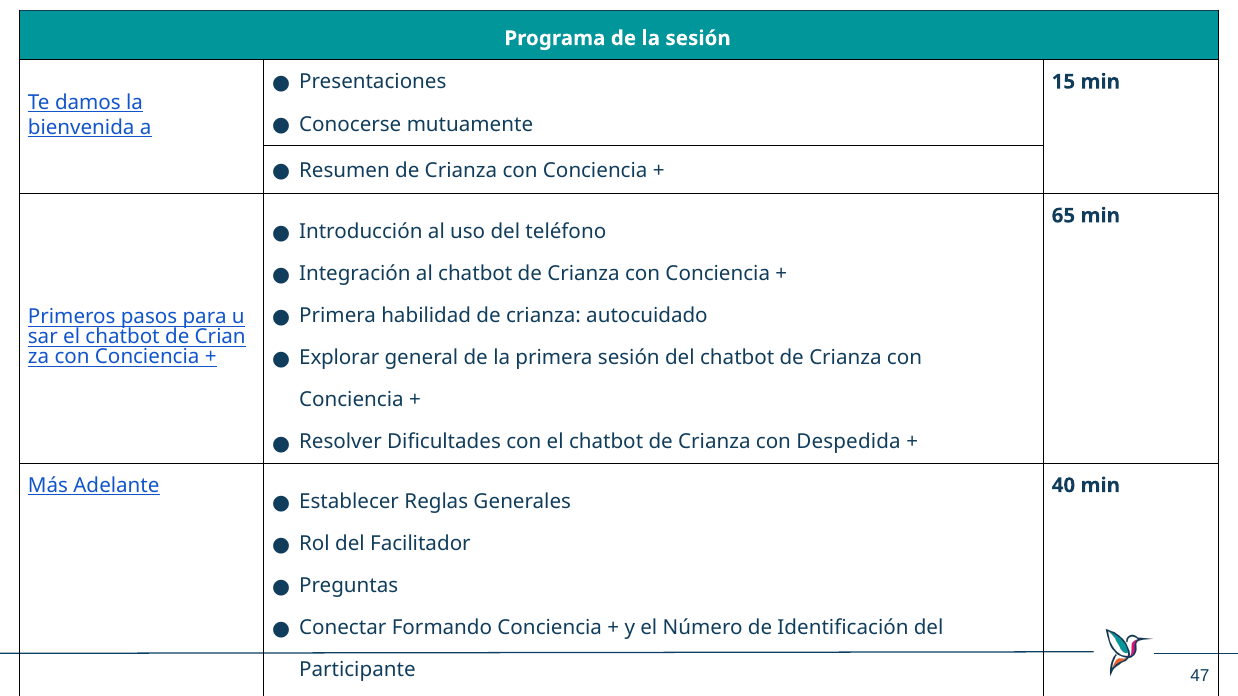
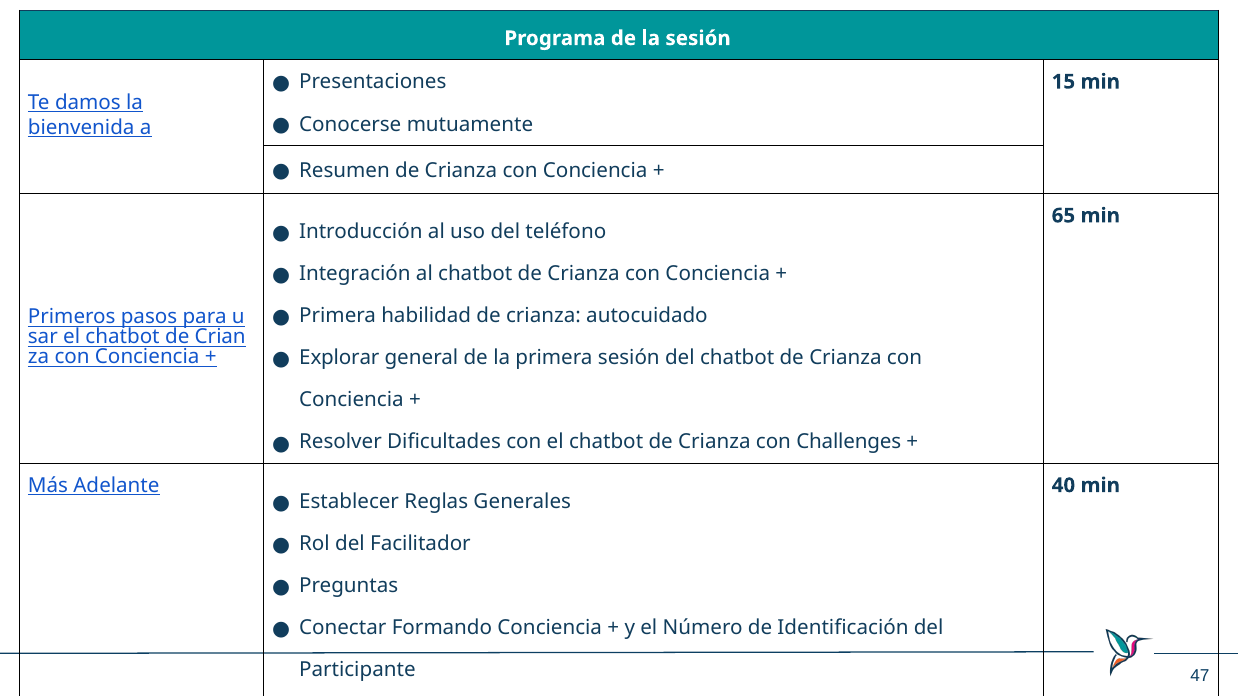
Despedida: Despedida -> Challenges
